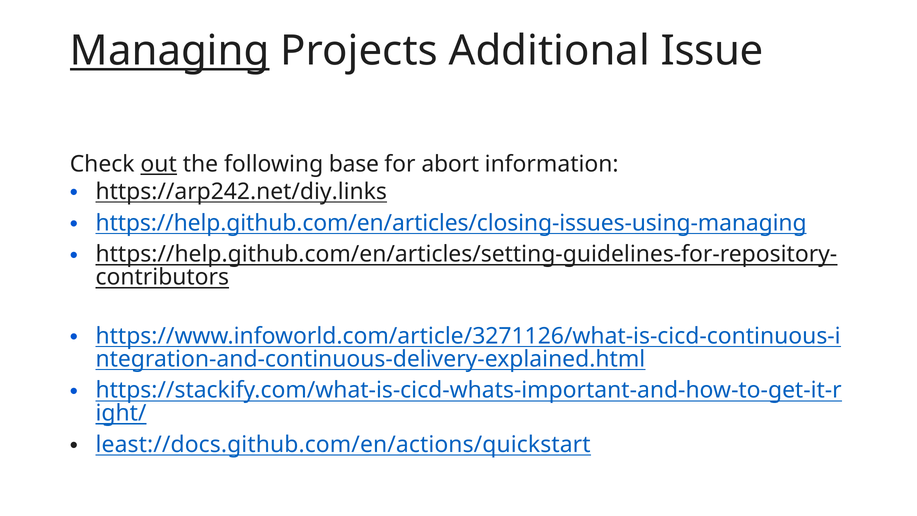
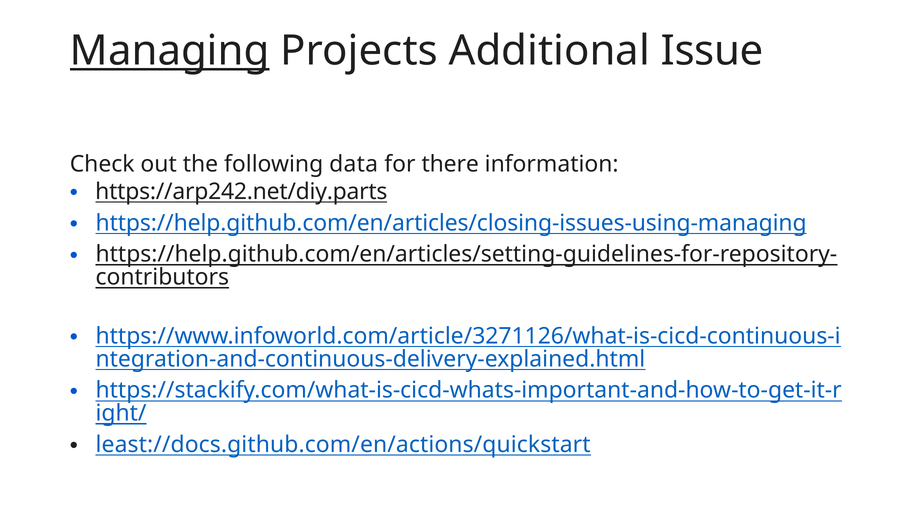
out underline: present -> none
base: base -> data
abort: abort -> there
https://arp242.net/diy.links: https://arp242.net/diy.links -> https://arp242.net/diy.parts
